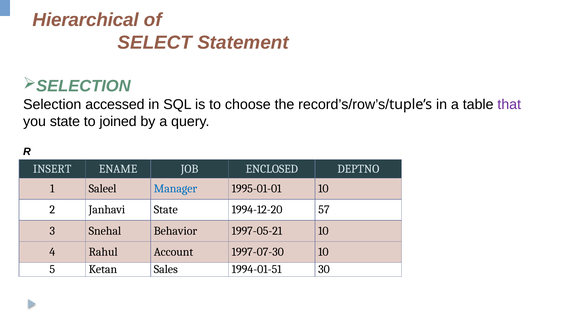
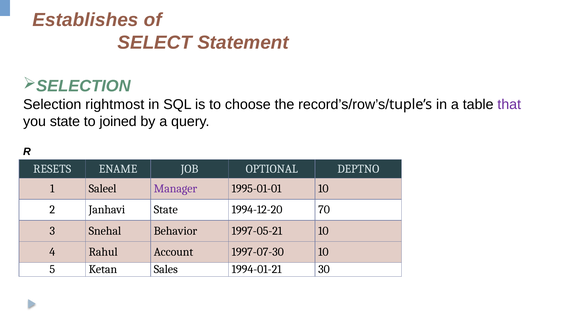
Hierarchical: Hierarchical -> Establishes
accessed: accessed -> rightmost
INSERT: INSERT -> RESETS
ENCLOSED: ENCLOSED -> OPTIONAL
Manager colour: blue -> purple
57: 57 -> 70
1994-01-51: 1994-01-51 -> 1994-01-21
